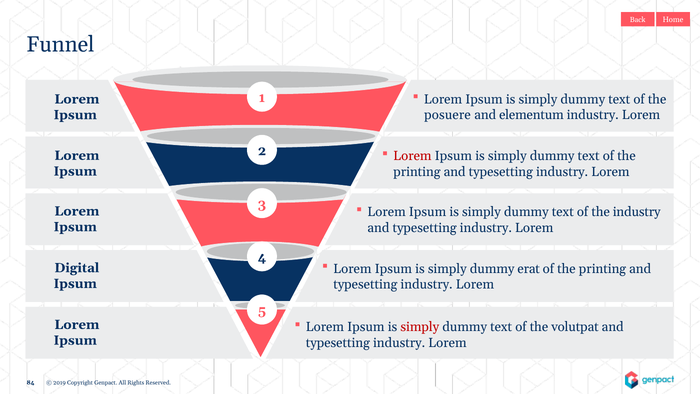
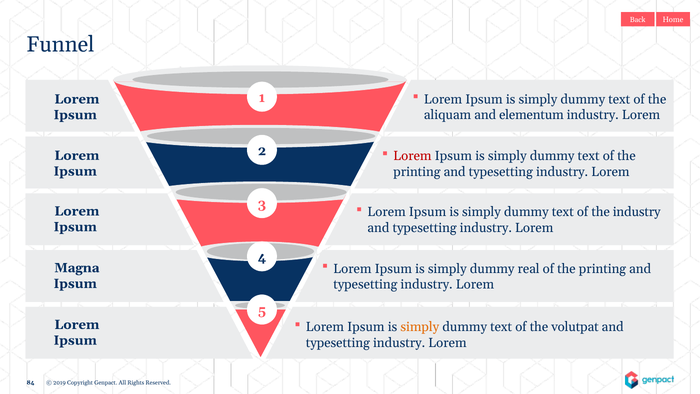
posuere: posuere -> aliquam
erat: erat -> real
Digital: Digital -> Magna
simply at (420, 327) colour: red -> orange
